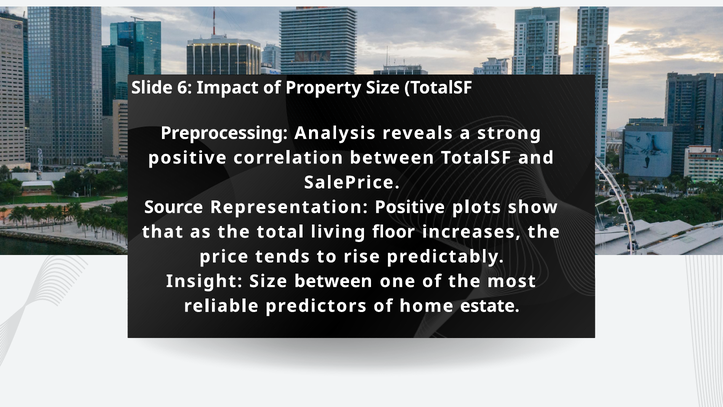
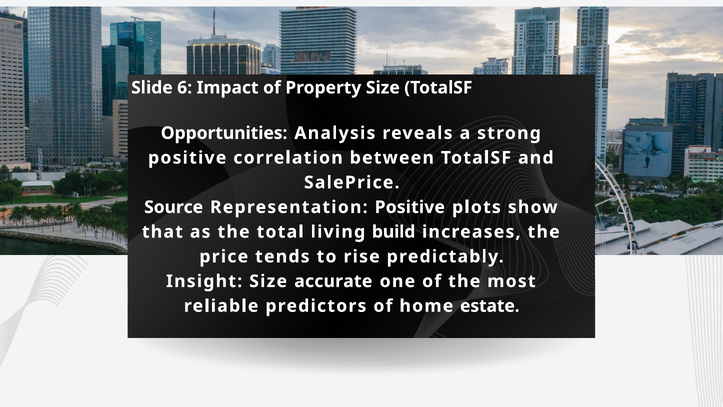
Preprocessing: Preprocessing -> Opportunities
floor: floor -> build
Size between: between -> accurate
